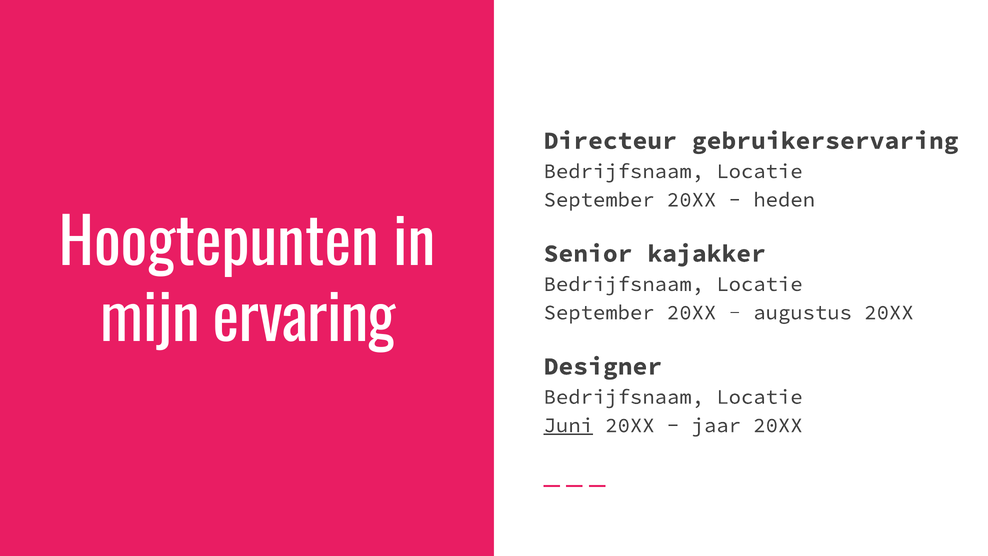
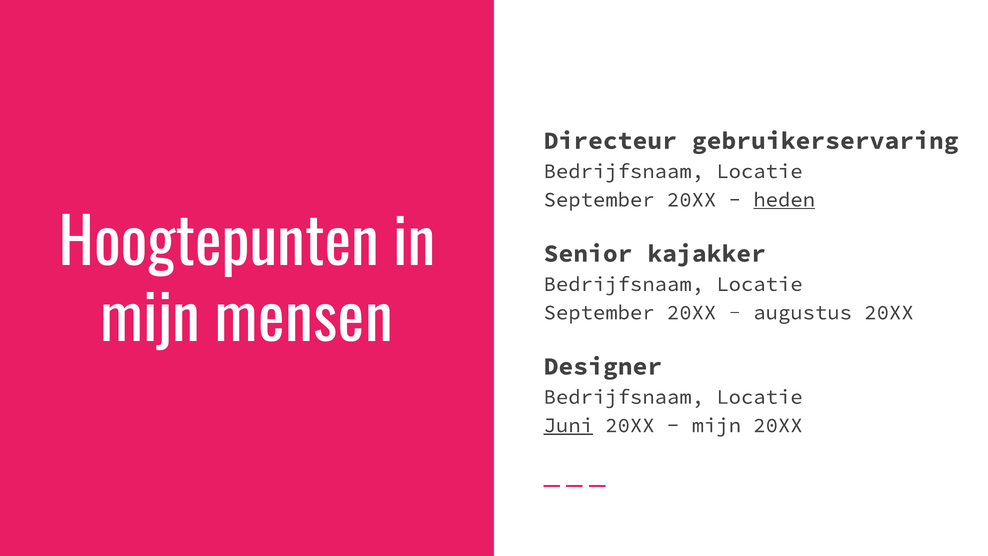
heden underline: none -> present
ervaring: ervaring -> mensen
jaar at (716, 425): jaar -> mijn
